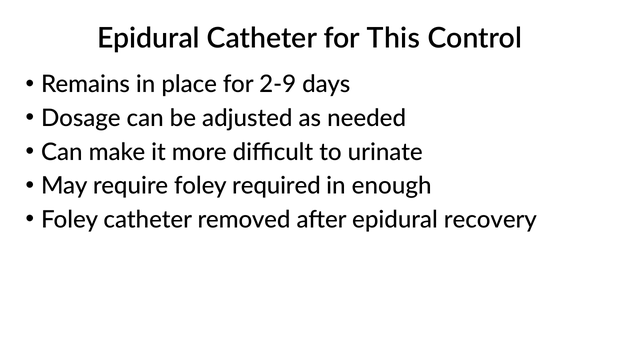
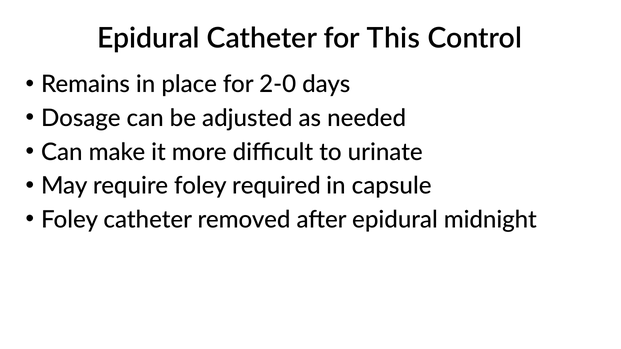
2-9: 2-9 -> 2-0
enough: enough -> capsule
recovery: recovery -> midnight
